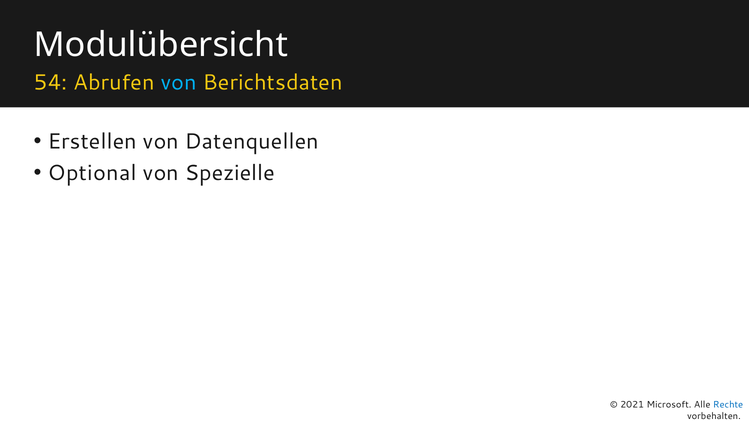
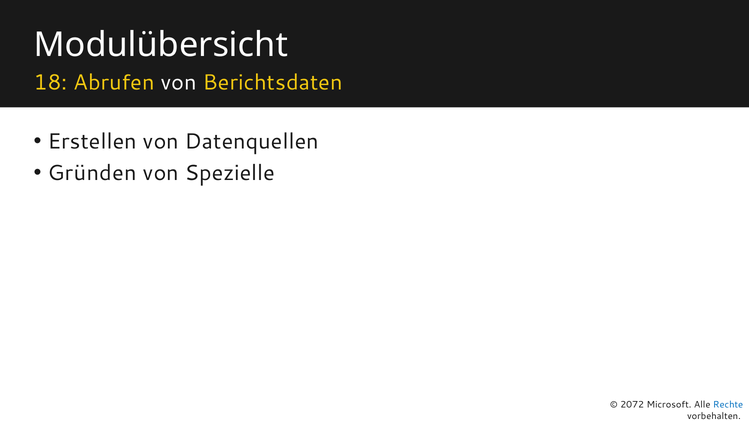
54: 54 -> 18
von at (179, 83) colour: light blue -> white
Optional: Optional -> Gründen
2021: 2021 -> 2072
